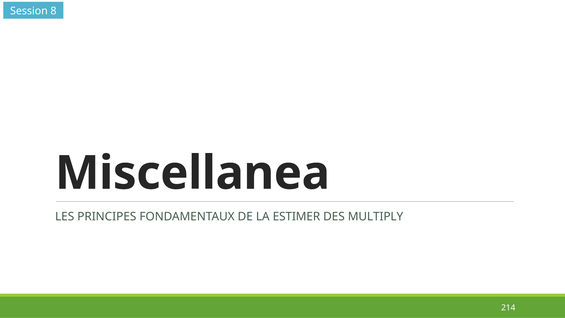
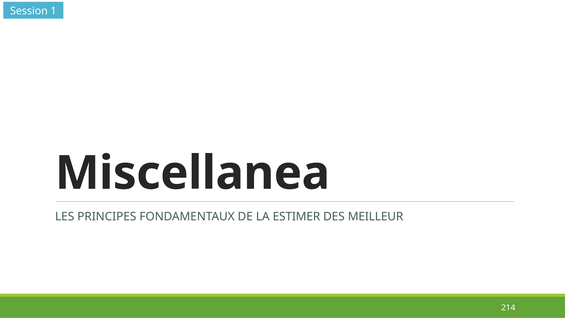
8: 8 -> 1
MULTIPLY: MULTIPLY -> MEILLEUR
